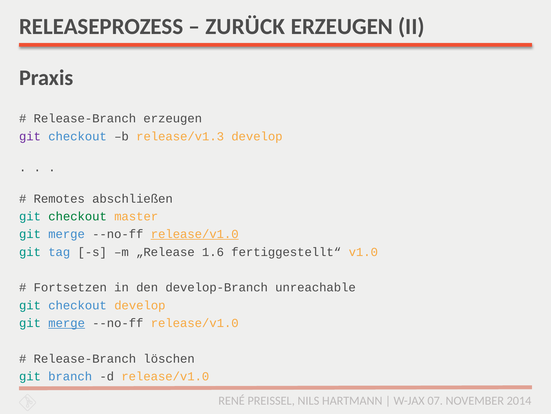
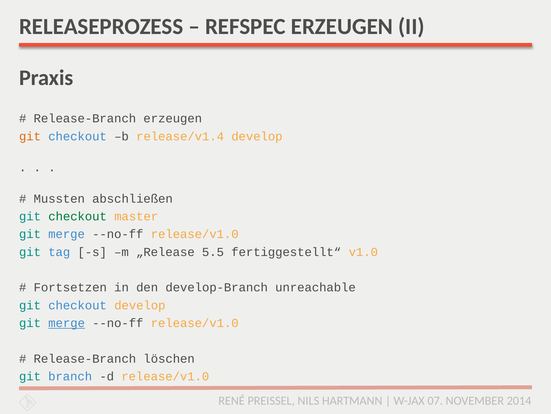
ZURÜCK: ZURÜCK -> REFSPEC
git at (30, 136) colour: purple -> orange
release/v1.3: release/v1.3 -> release/v1.4
Remotes: Remotes -> Mussten
release/v1.0 at (195, 234) underline: present -> none
1.6: 1.6 -> 5.5
